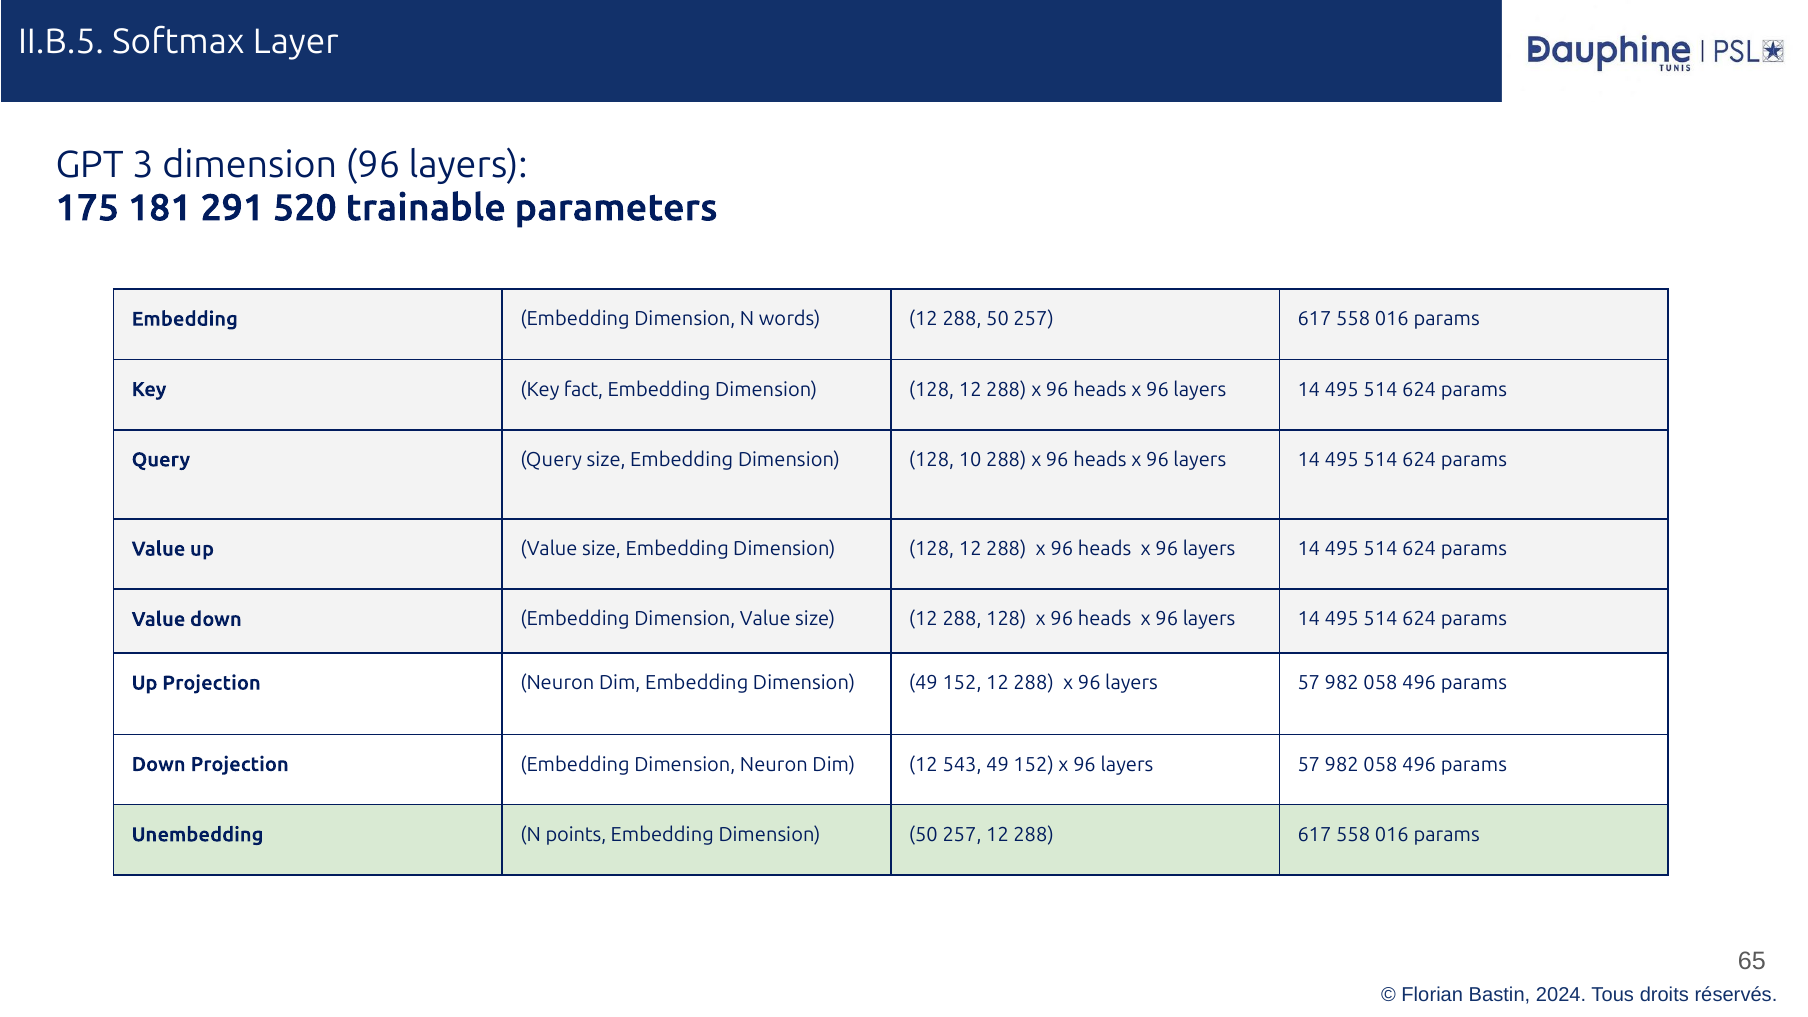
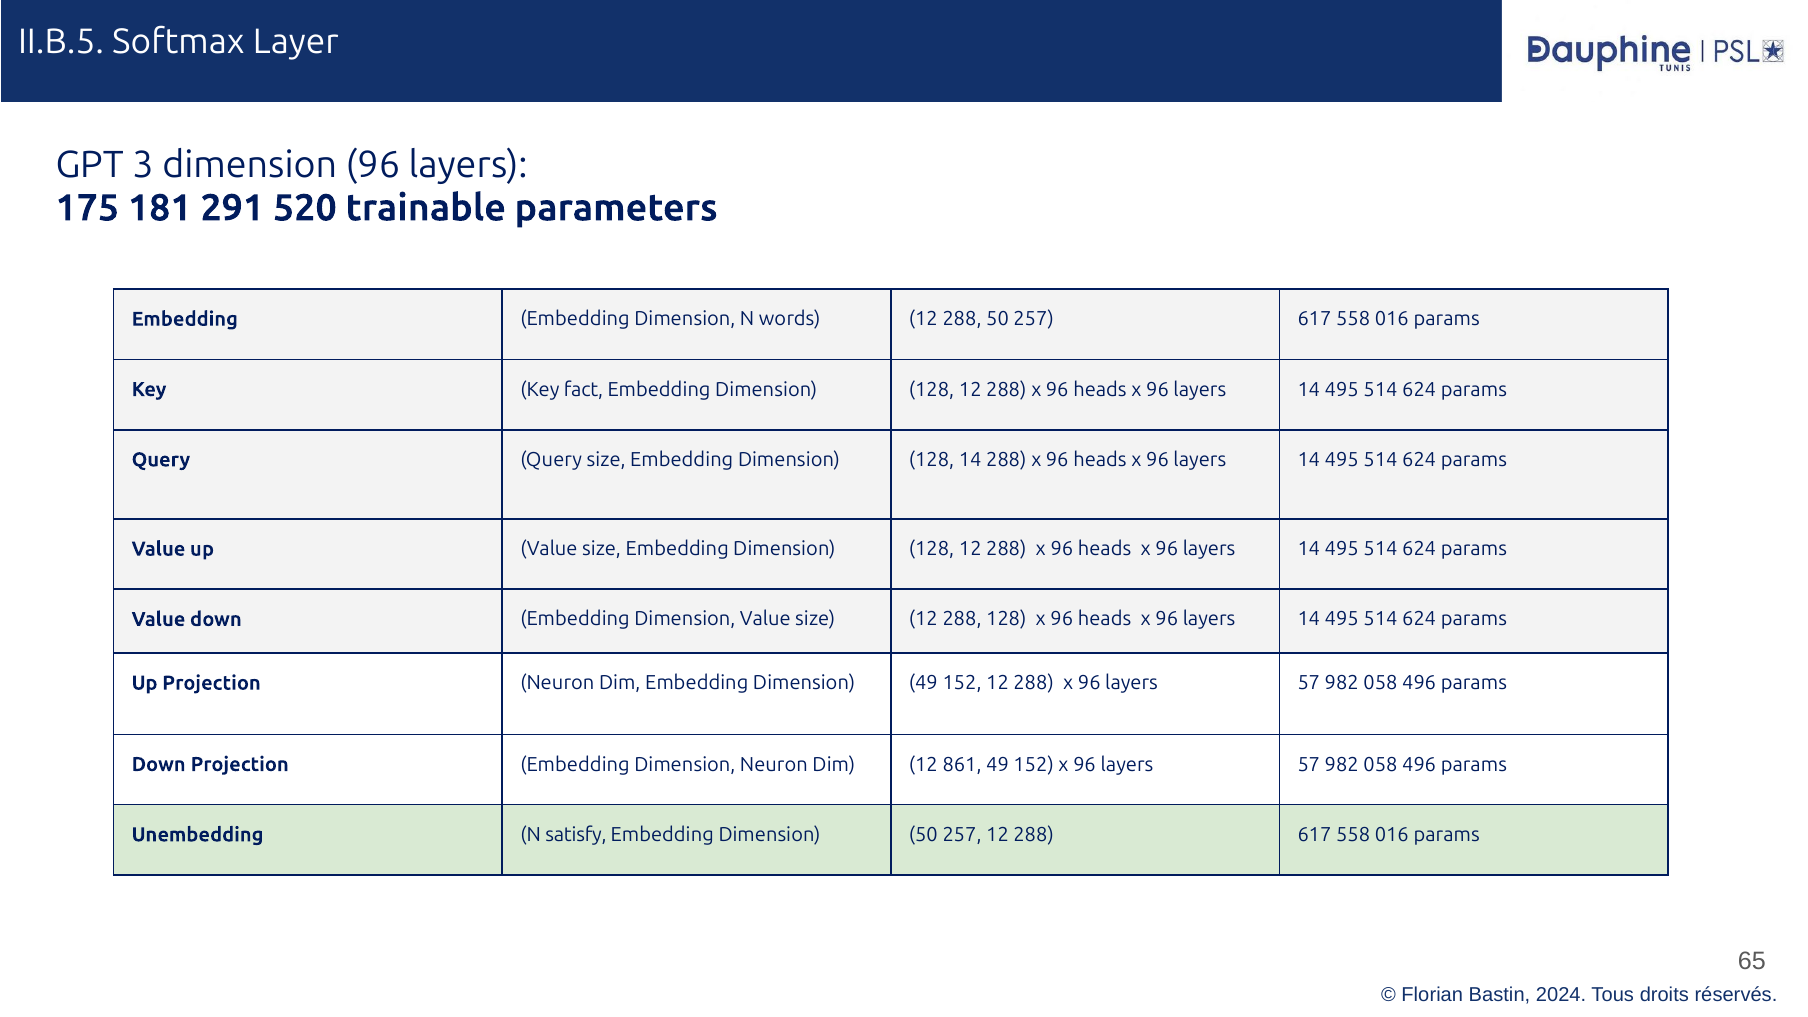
128 10: 10 -> 14
543: 543 -> 861
points: points -> satisfy
